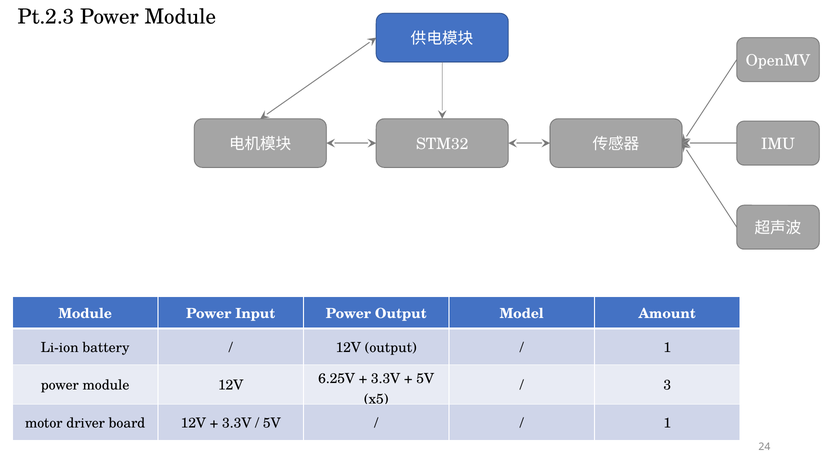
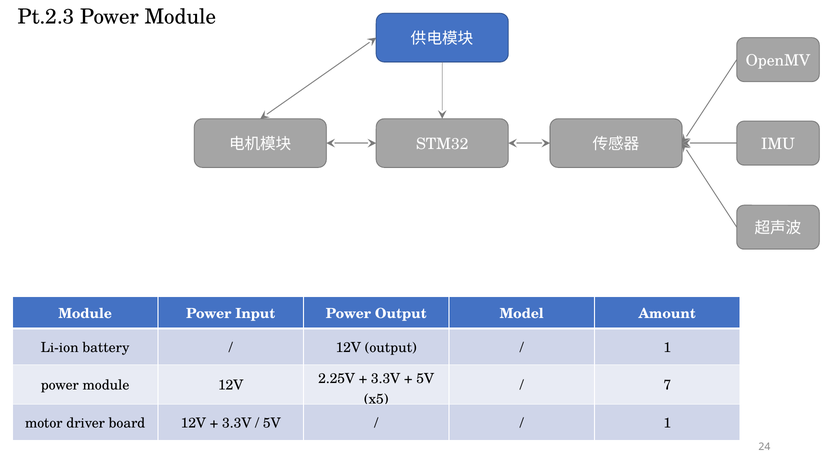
6.25V: 6.25V -> 2.25V
3: 3 -> 7
